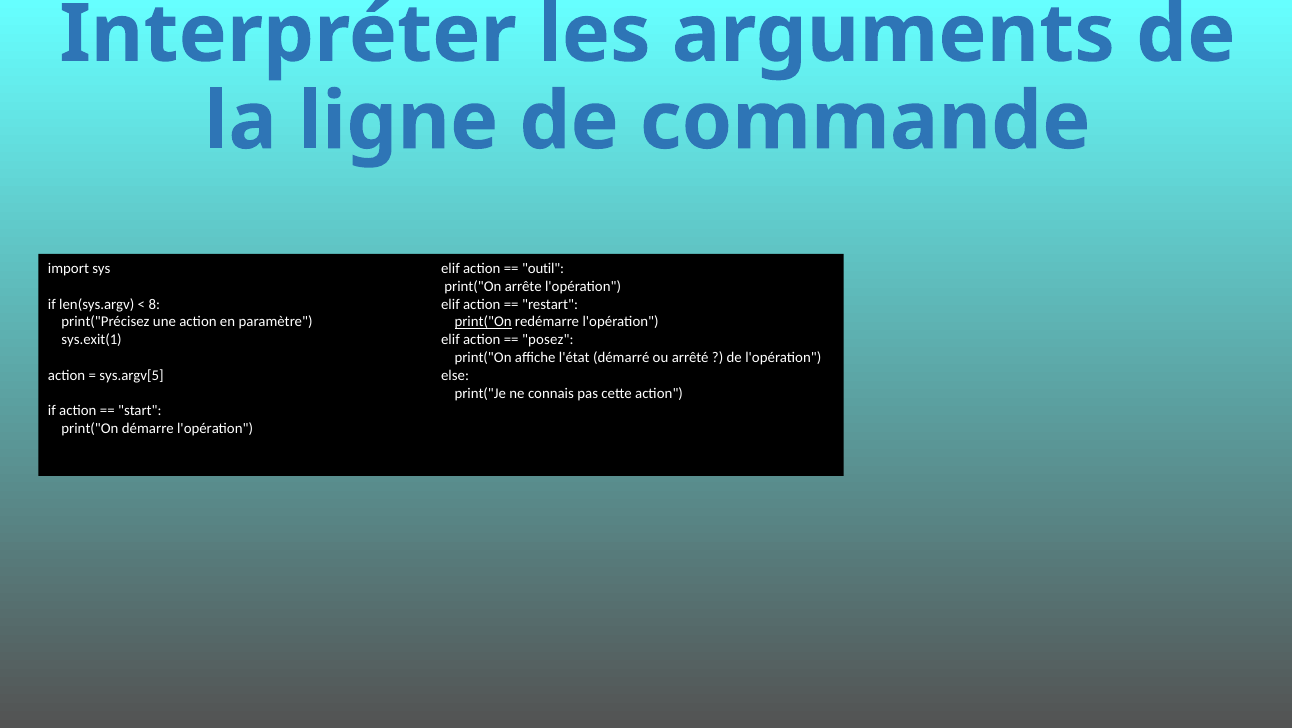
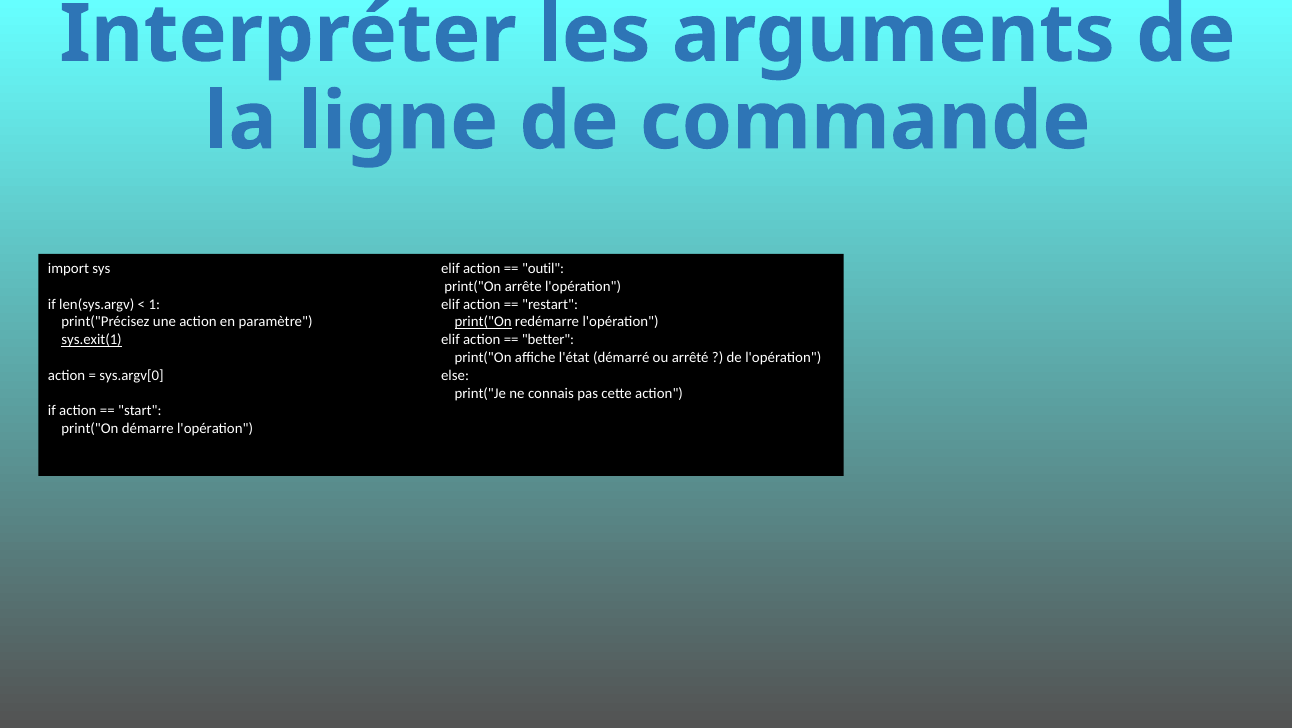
8: 8 -> 1
sys.exit(1 underline: none -> present
posez: posez -> better
sys.argv[5: sys.argv[5 -> sys.argv[0
